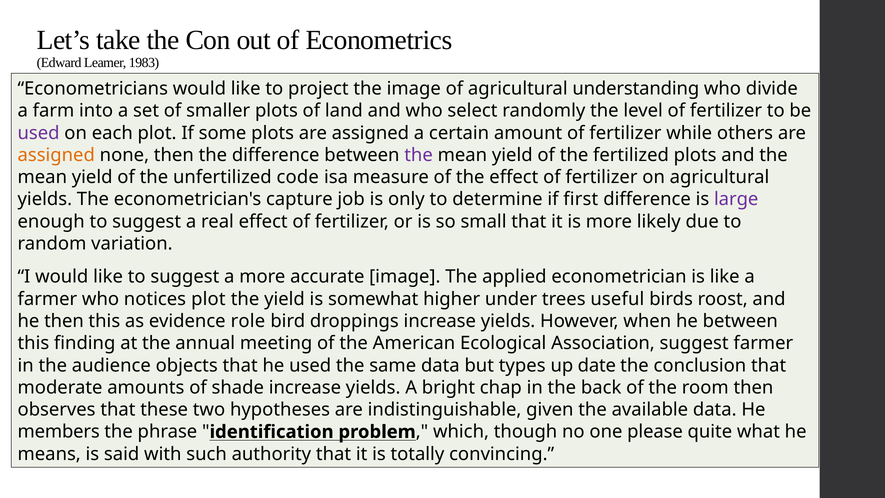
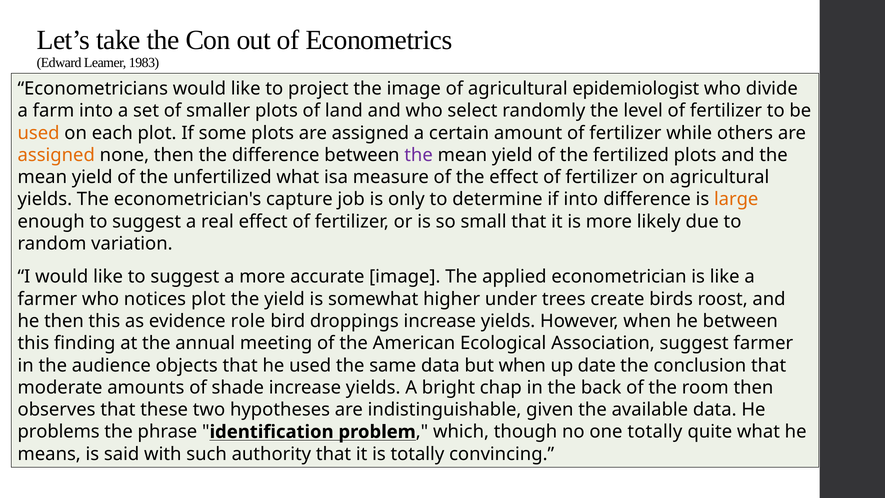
understanding: understanding -> epidemiologist
used at (39, 133) colour: purple -> orange
unfertilized code: code -> what
if first: first -> into
large colour: purple -> orange
useful: useful -> create
but types: types -> when
members: members -> problems
one please: please -> totally
